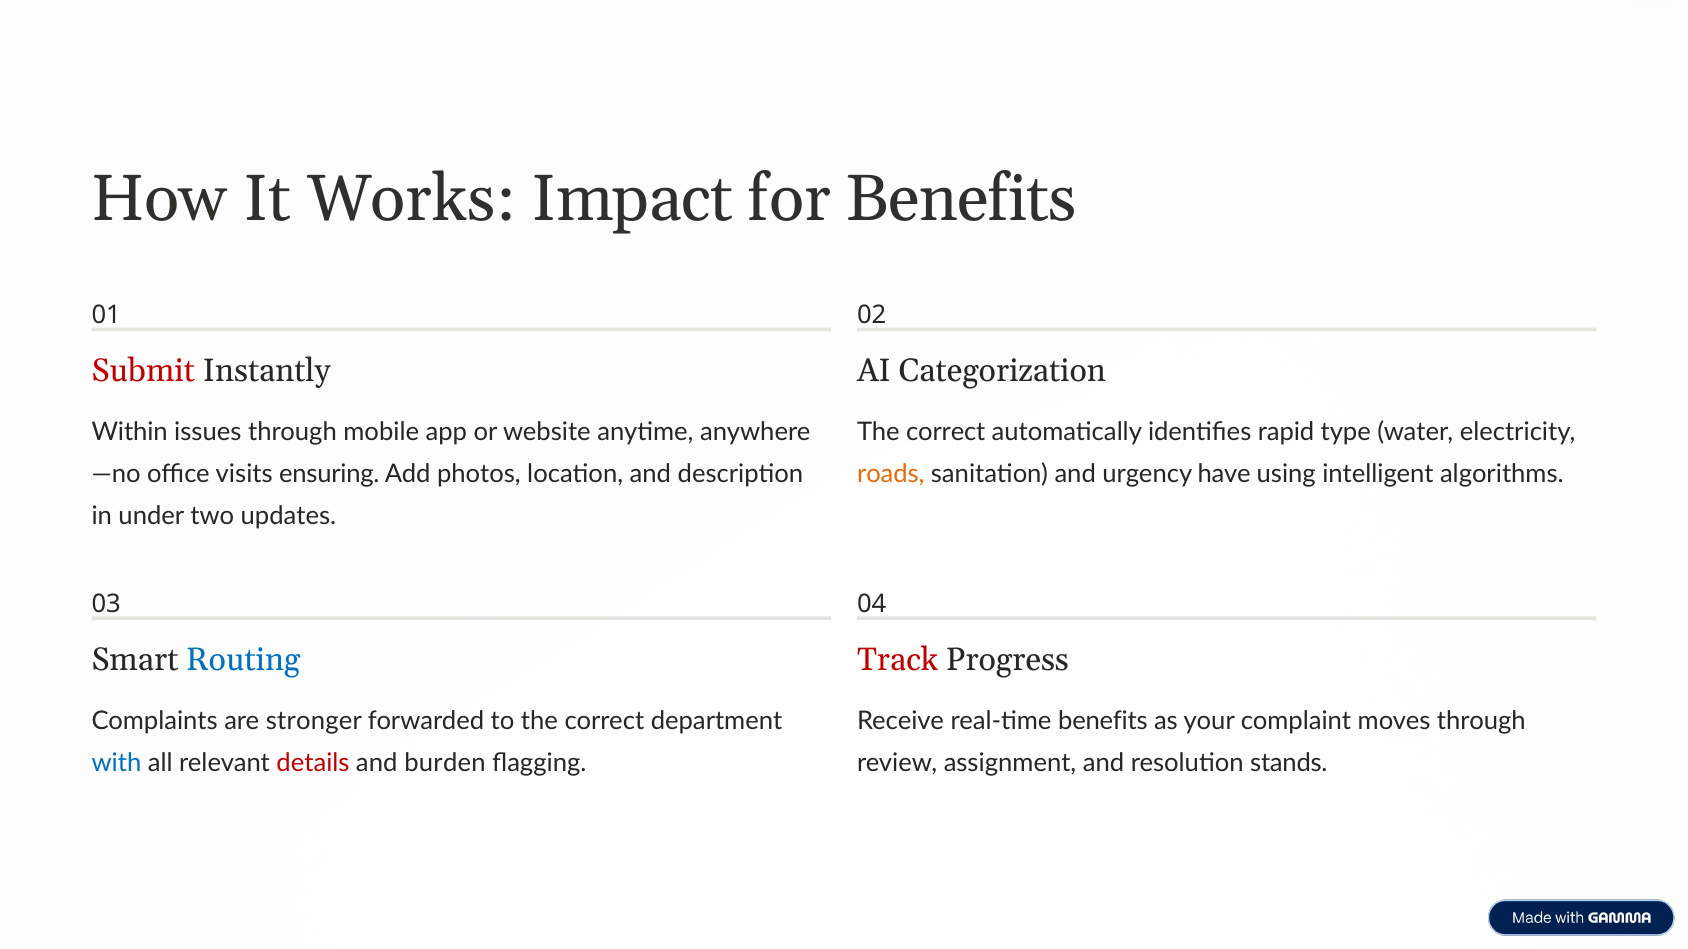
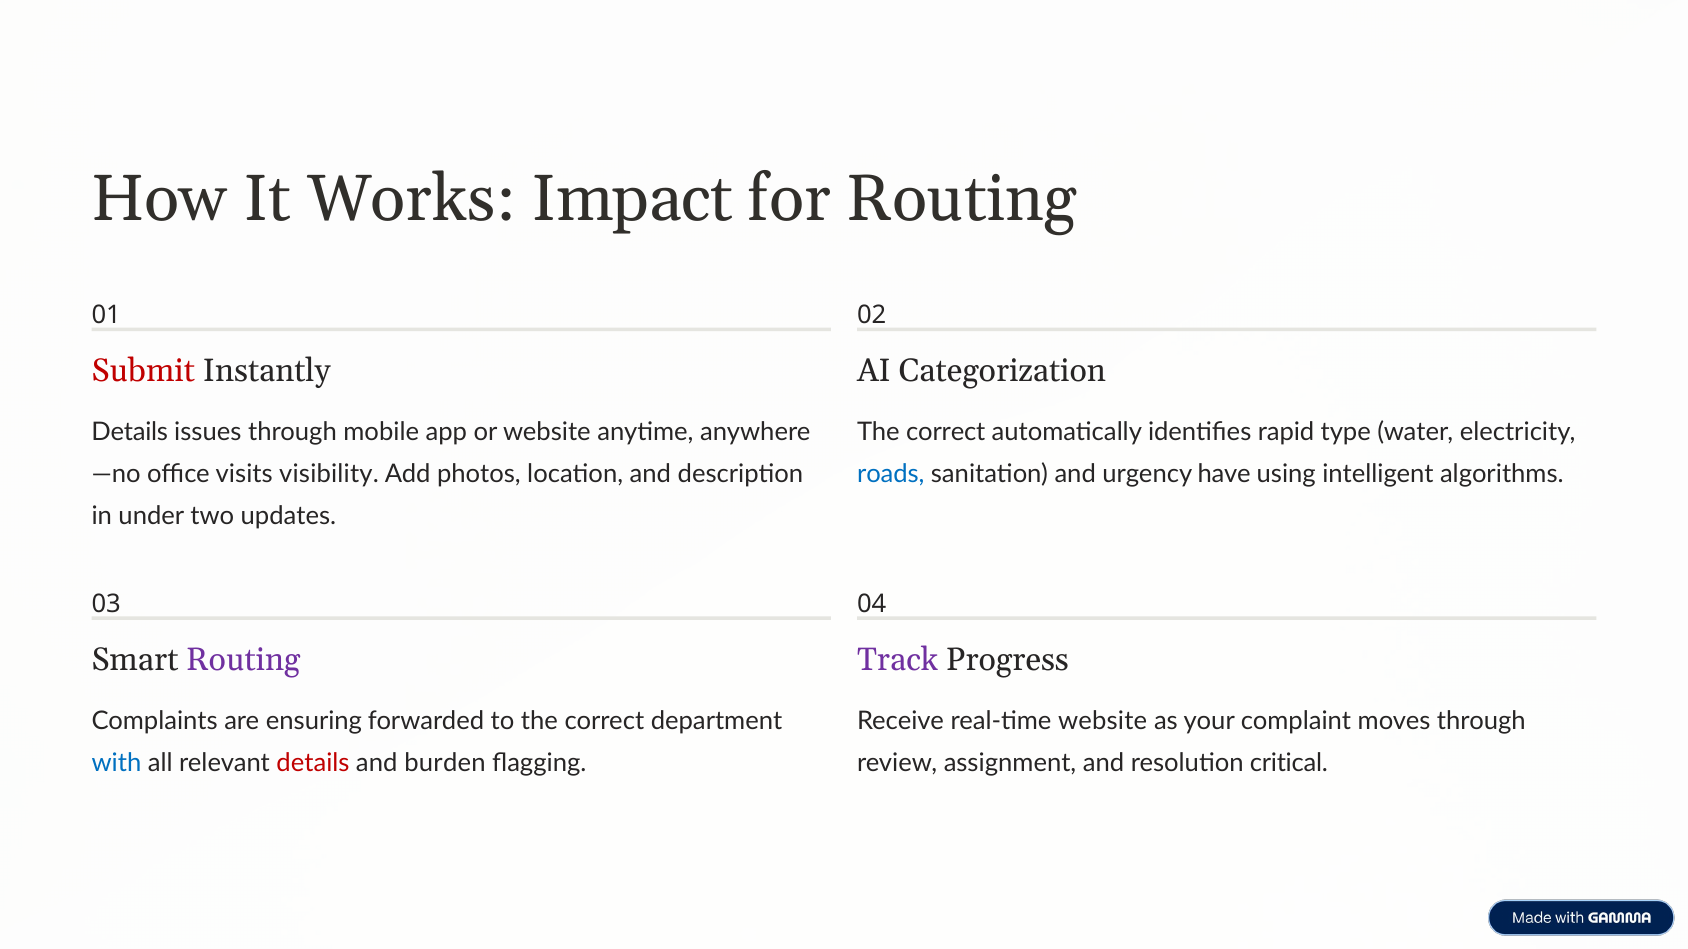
for Benefits: Benefits -> Routing
Within at (130, 433): Within -> Details
ensuring: ensuring -> visibility
roads colour: orange -> blue
Routing at (243, 660) colour: blue -> purple
Track colour: red -> purple
stronger: stronger -> ensuring
real-time benefits: benefits -> website
stands: stands -> critical
